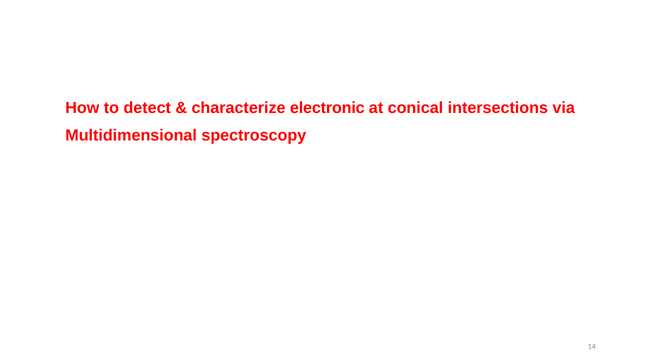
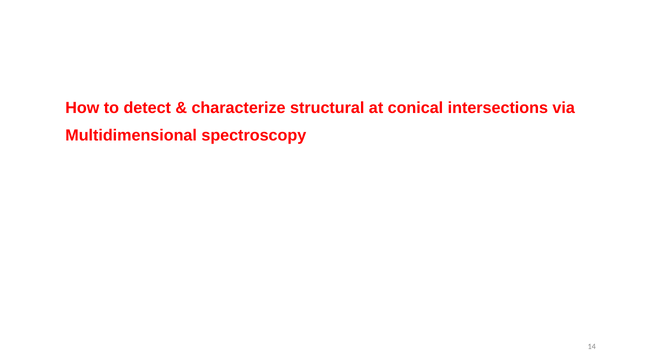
electronic: electronic -> structural
